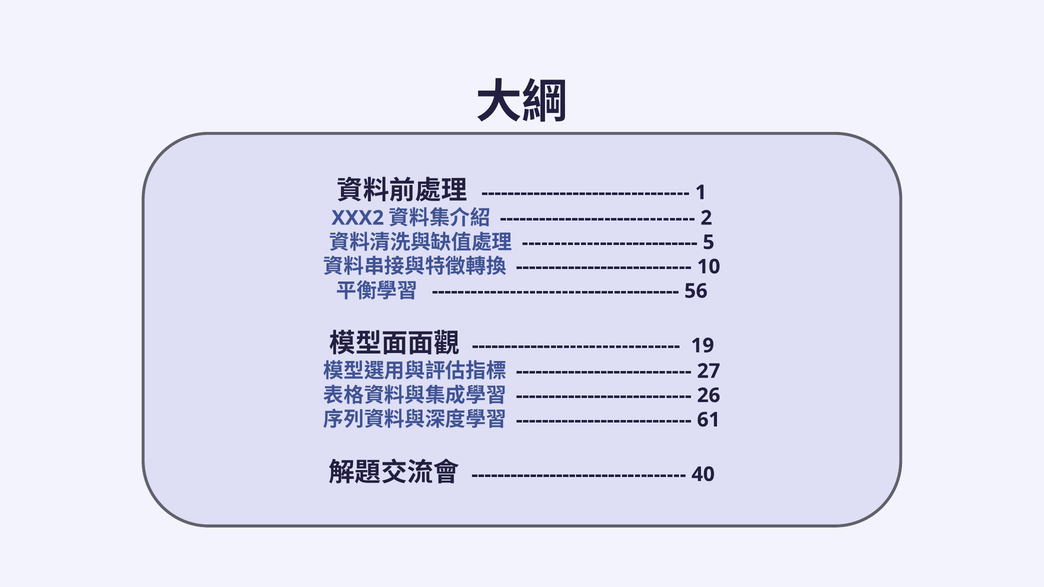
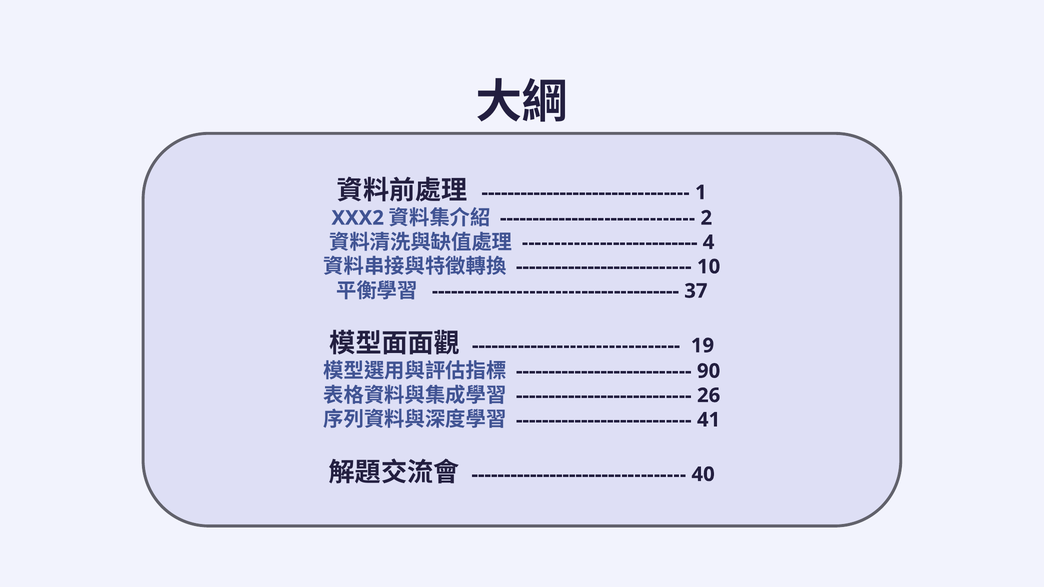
5: 5 -> 4
56: 56 -> 37
27: 27 -> 90
61: 61 -> 41
